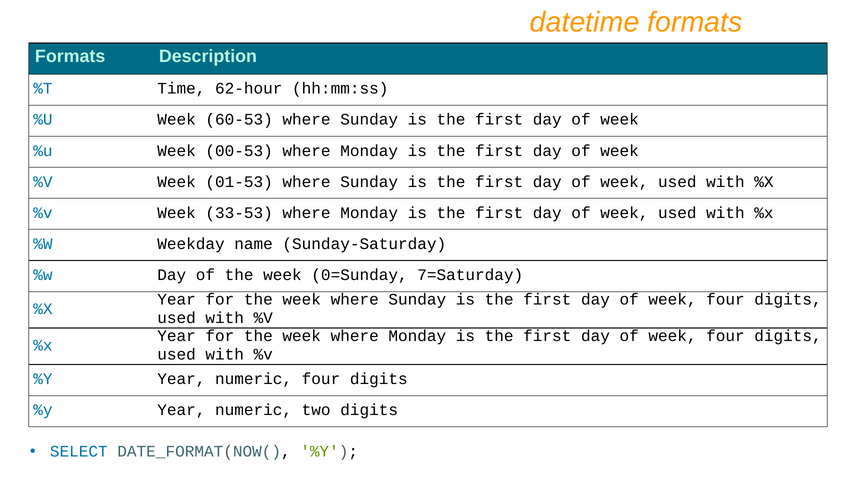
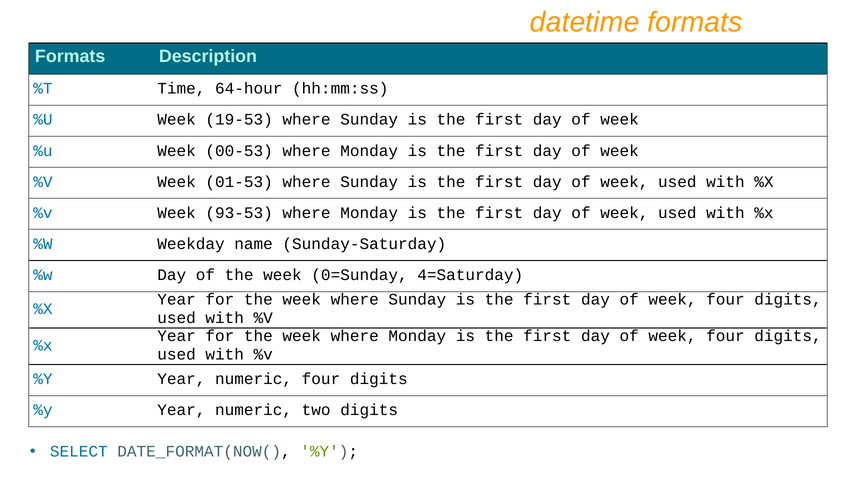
62-hour: 62-hour -> 64-hour
60-53: 60-53 -> 19-53
33-53: 33-53 -> 93-53
7=Saturday: 7=Saturday -> 4=Saturday
